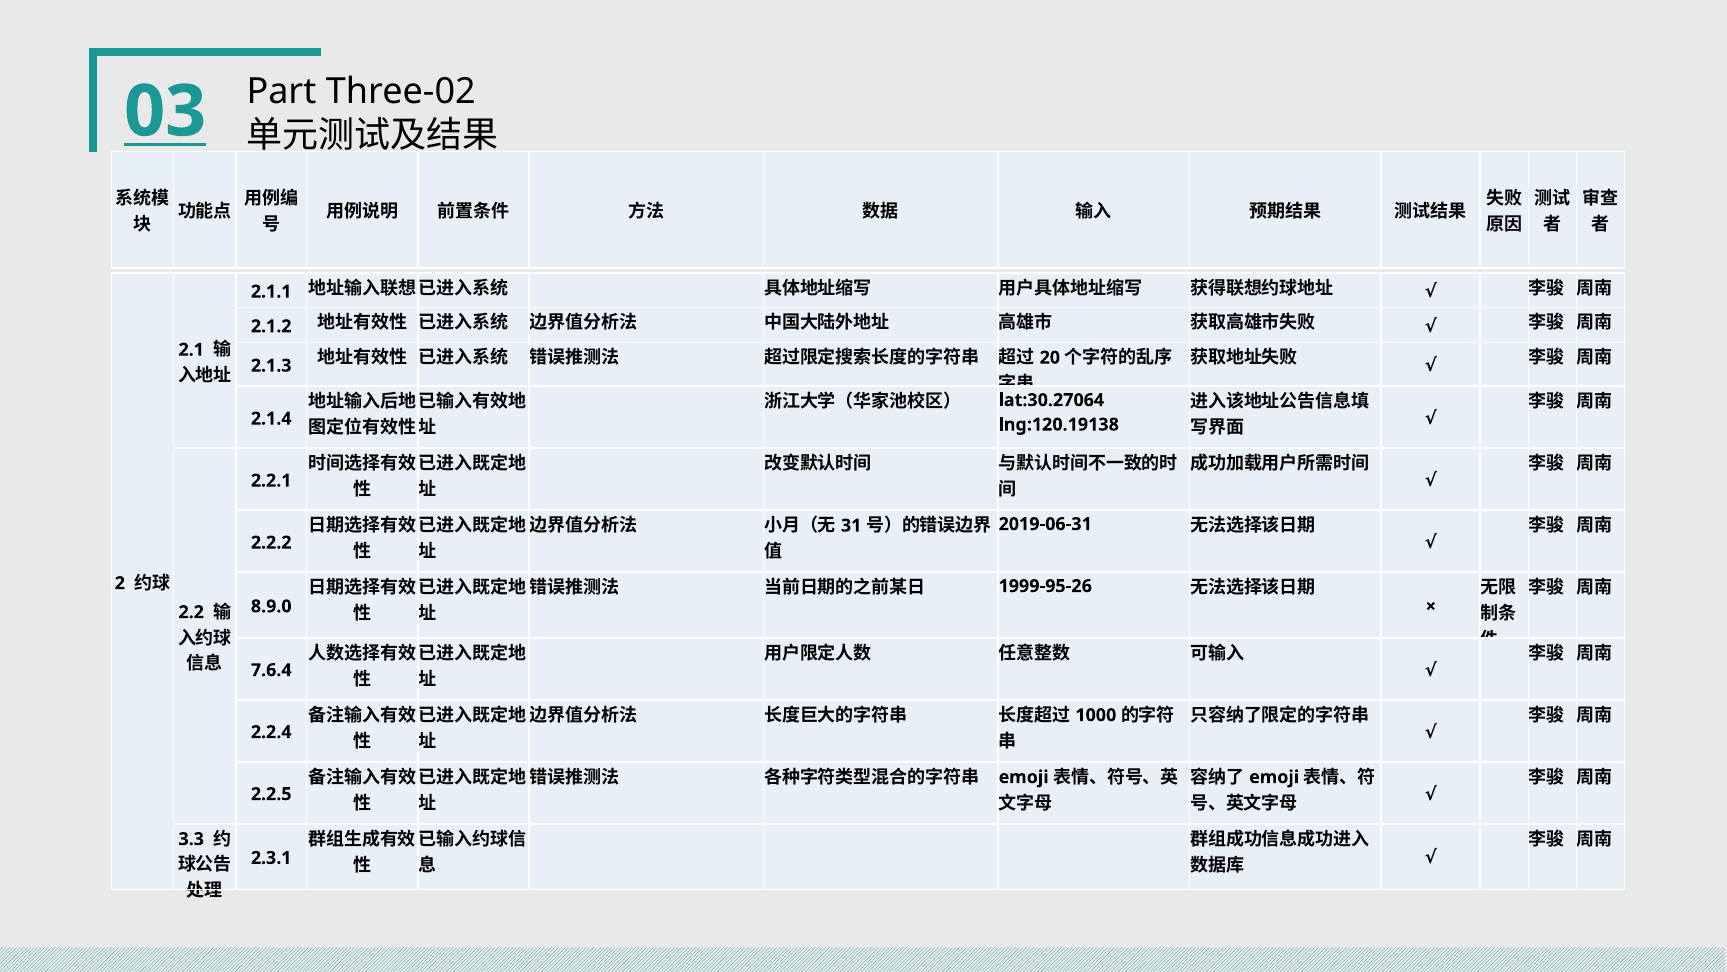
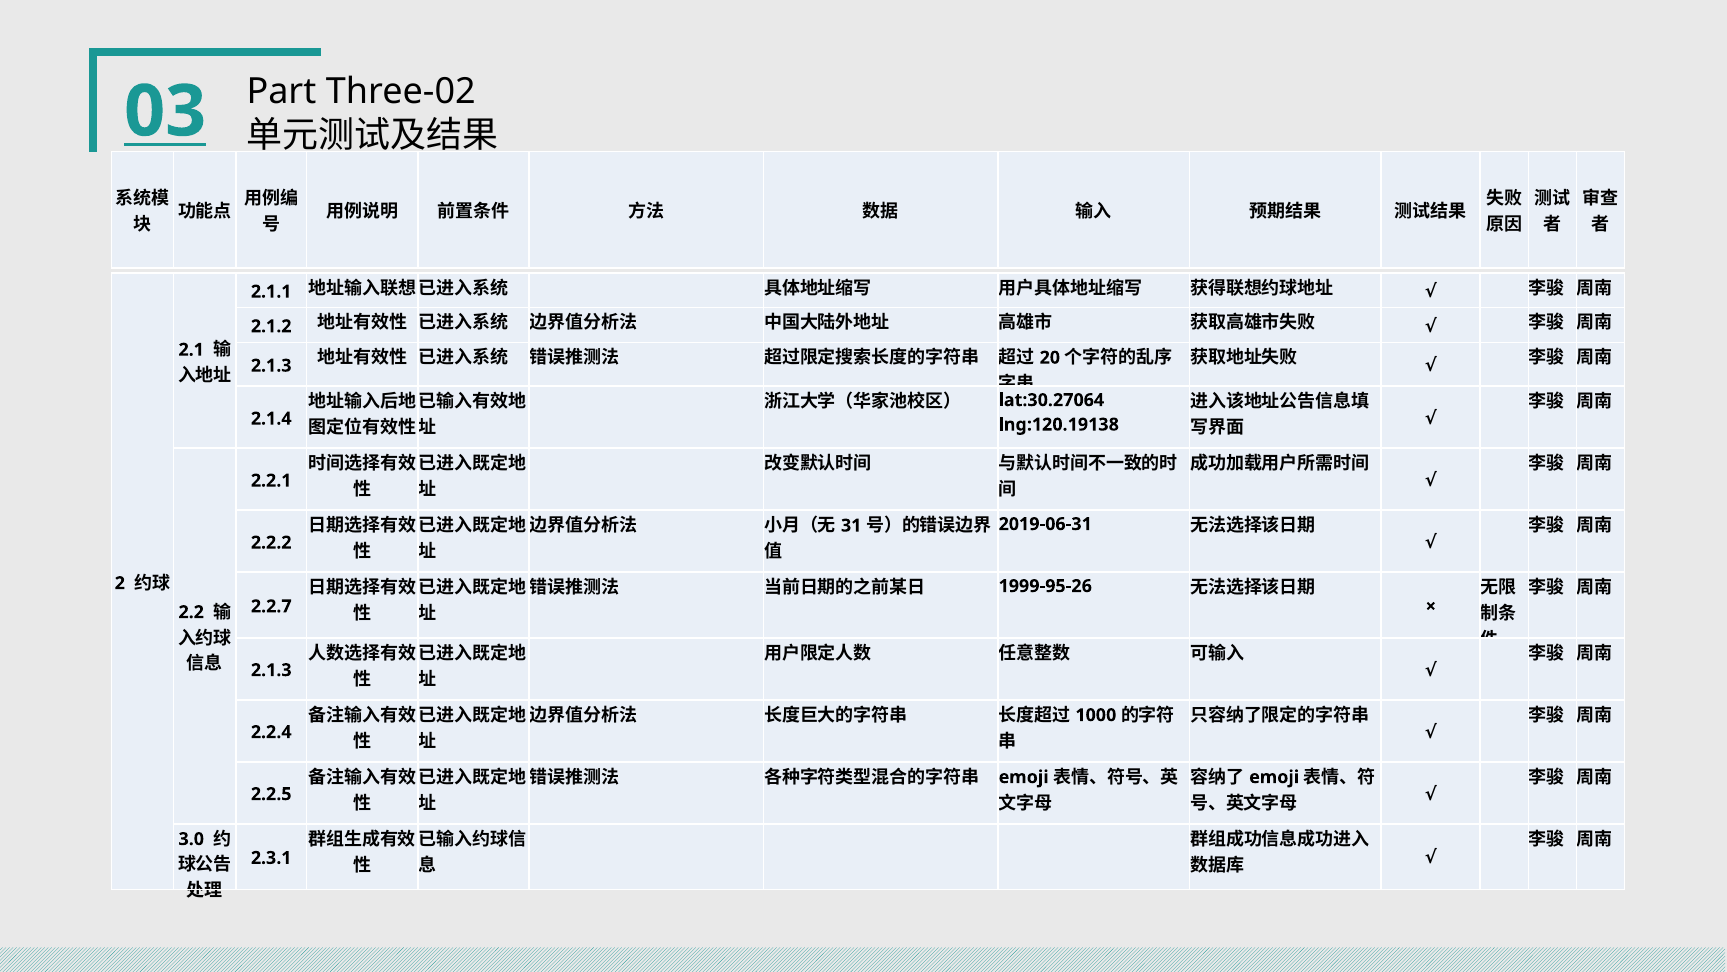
8.9.0: 8.9.0 -> 2.2.7
7.6.4 at (271, 670): 7.6.4 -> 2.1.3
3.3: 3.3 -> 3.0
